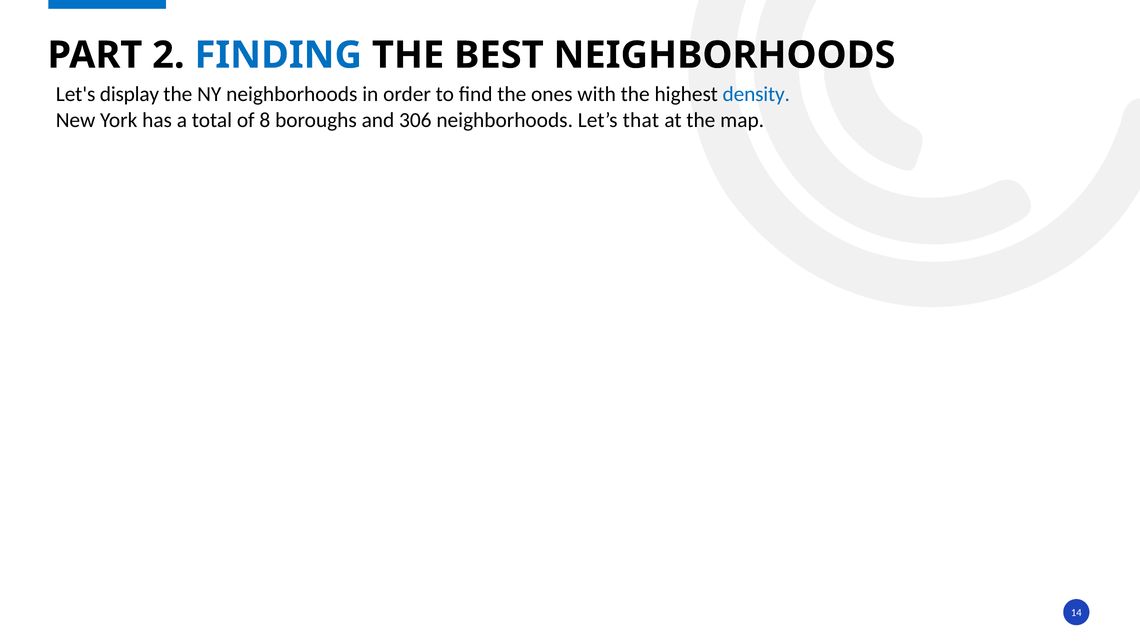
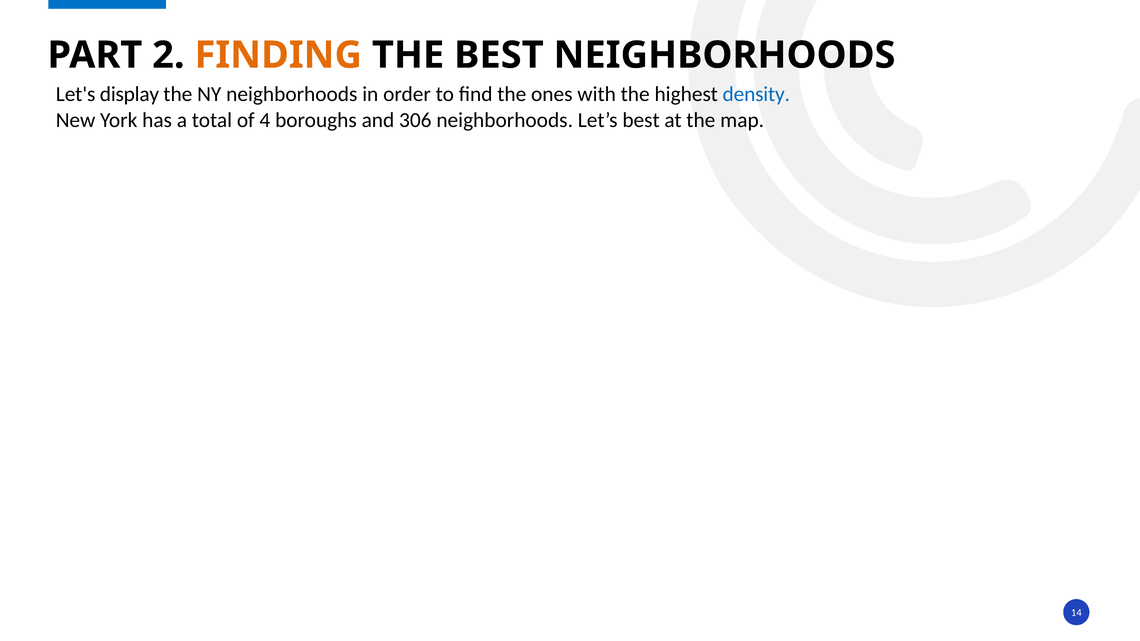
FINDING colour: blue -> orange
8: 8 -> 4
Let’s that: that -> best
